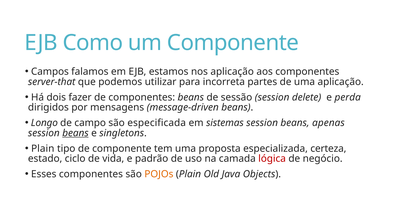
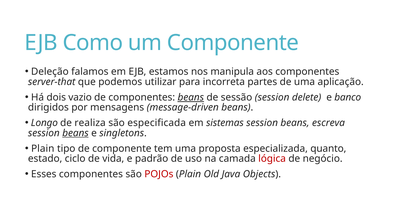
Campos: Campos -> Deleção
nos aplicação: aplicação -> manipula
fazer: fazer -> vazio
beans at (191, 97) underline: none -> present
perda: perda -> banco
campo: campo -> realiza
apenas: apenas -> escreva
certeza: certeza -> quanto
POJOs colour: orange -> red
